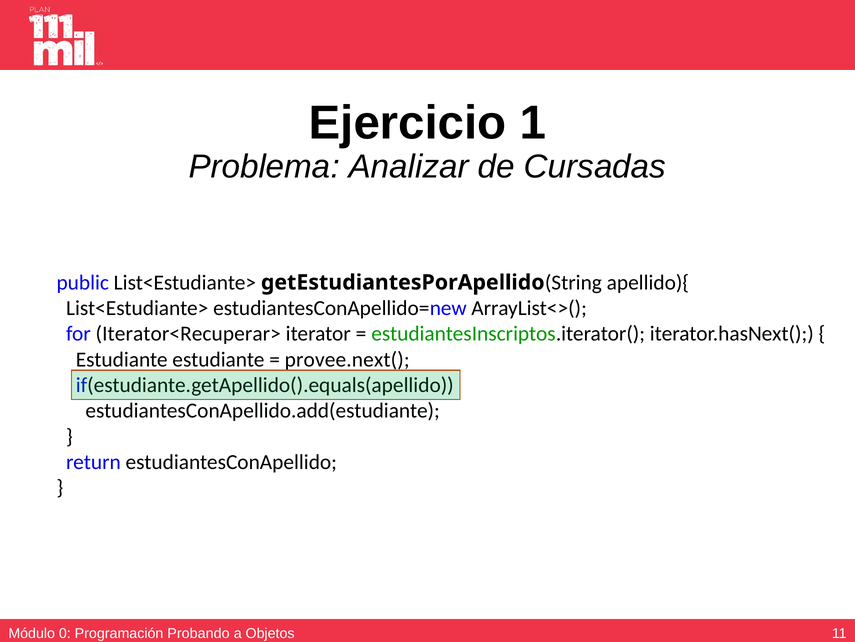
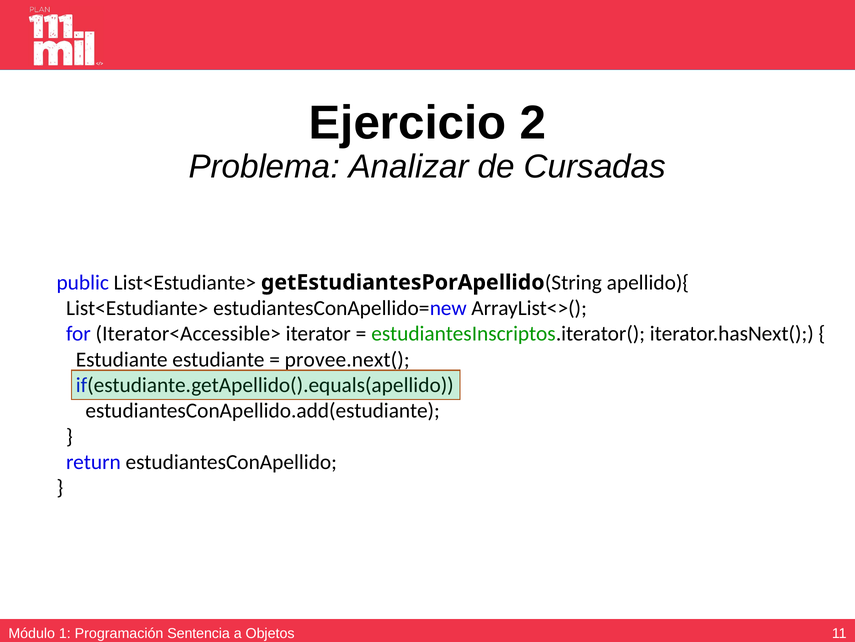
1: 1 -> 2
Iterator<Recuperar>: Iterator<Recuperar> -> Iterator<Accessible>
0: 0 -> 1
Probando: Probando -> Sentencia
